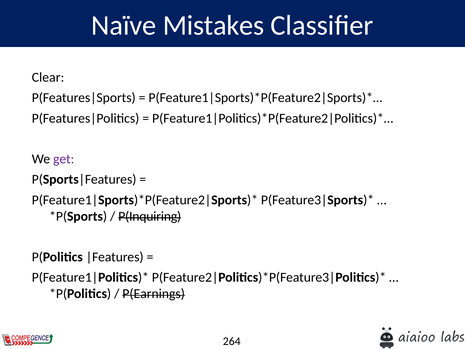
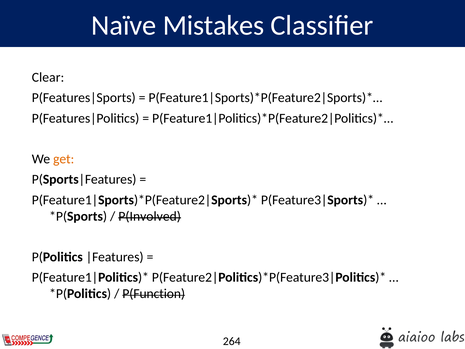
get colour: purple -> orange
P(Inquiring: P(Inquiring -> P(Involved
P(Earnings: P(Earnings -> P(Function
